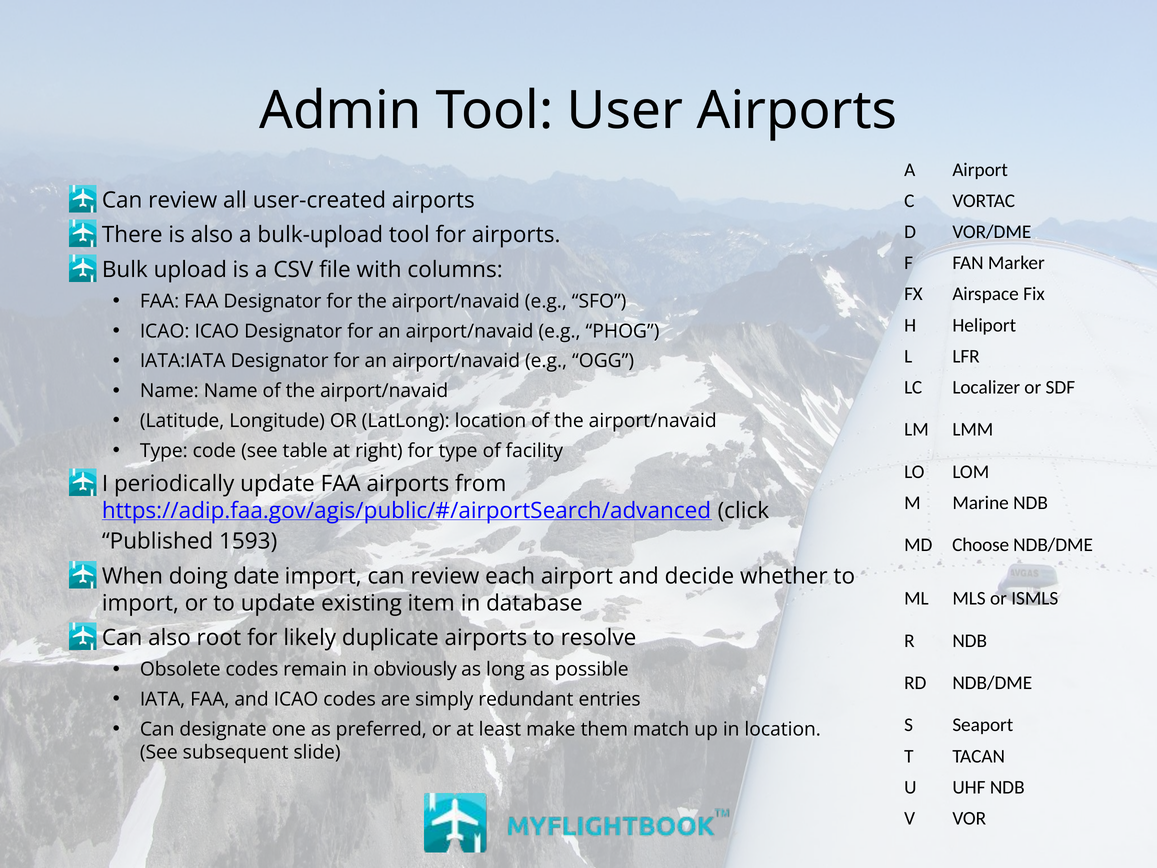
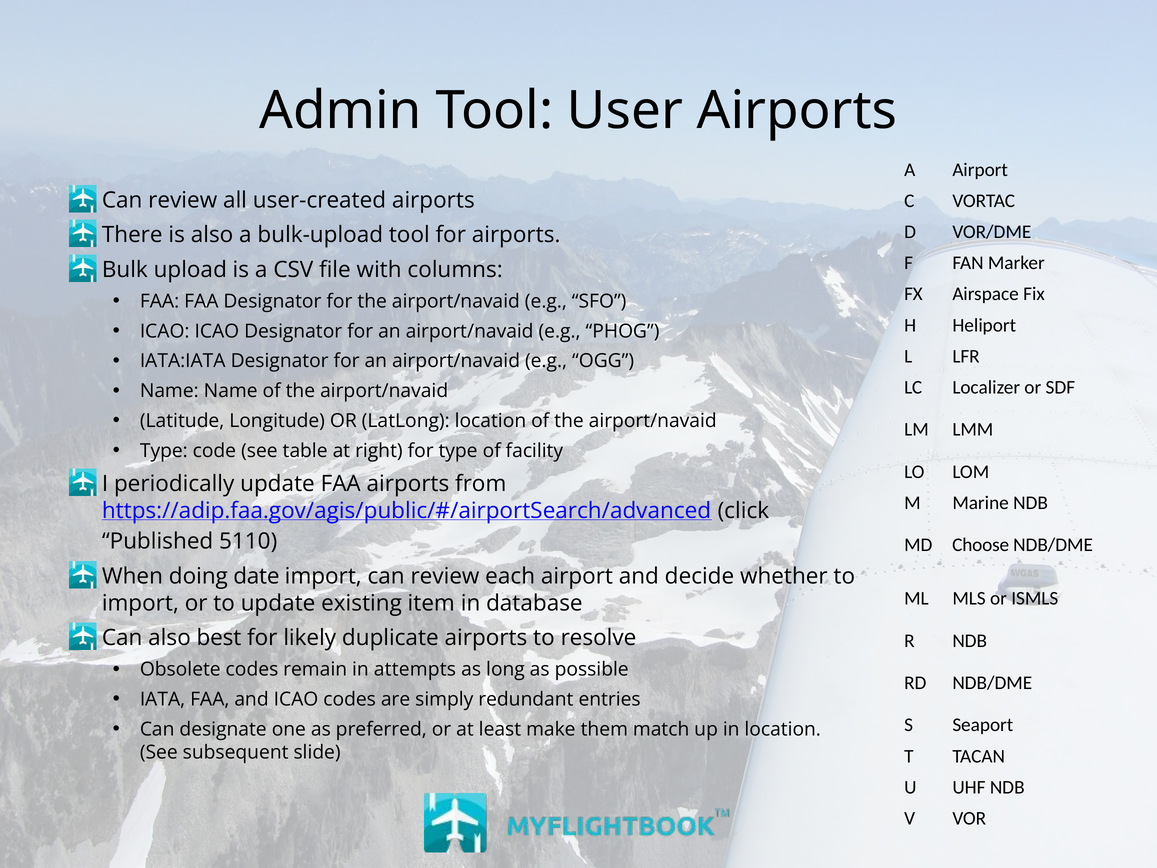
1593: 1593 -> 5110
root: root -> best
obviously: obviously -> attempts
